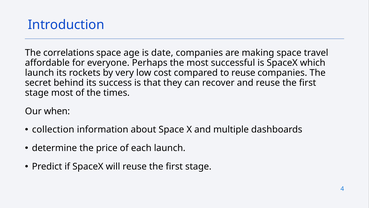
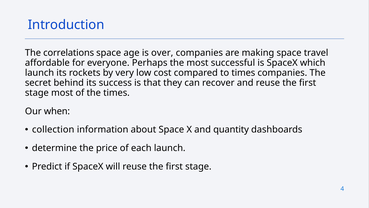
date: date -> over
to reuse: reuse -> times
multiple: multiple -> quantity
